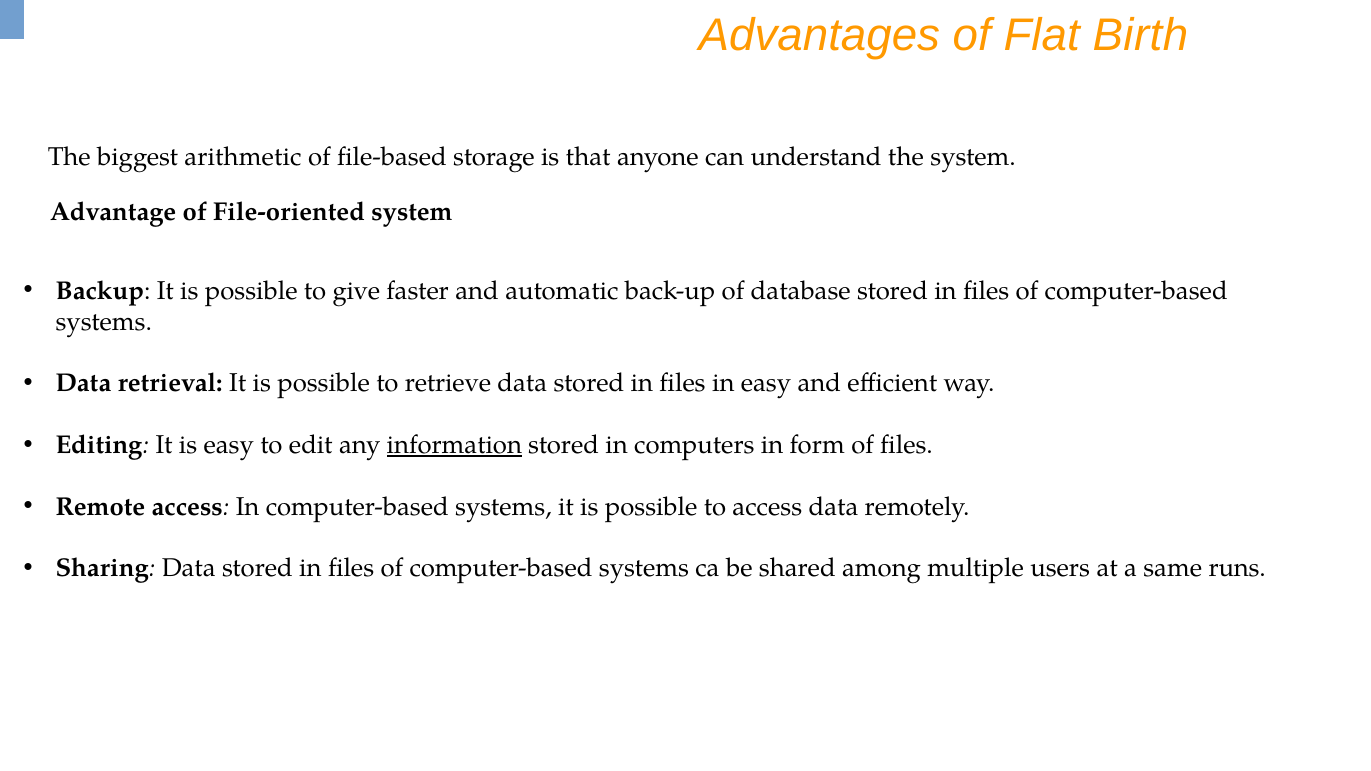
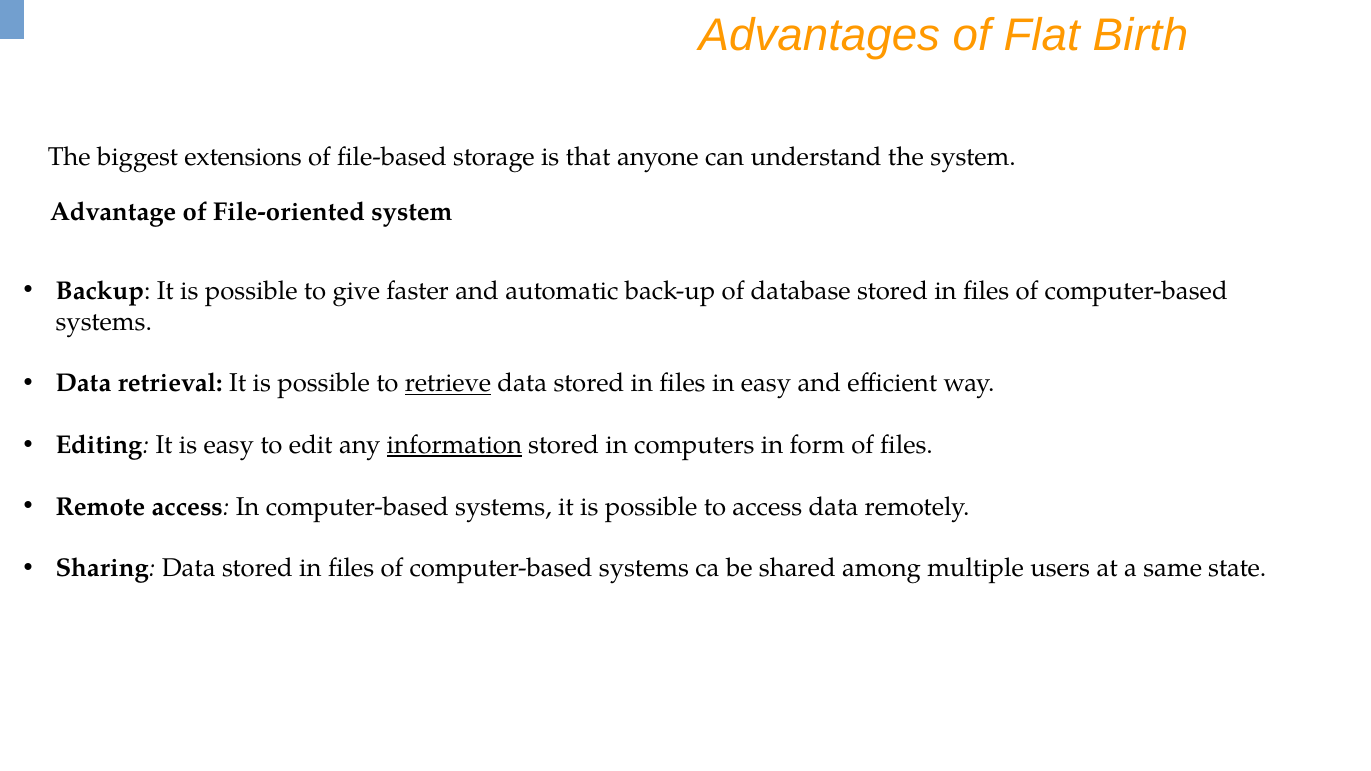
arithmetic: arithmetic -> extensions
retrieve underline: none -> present
runs: runs -> state
